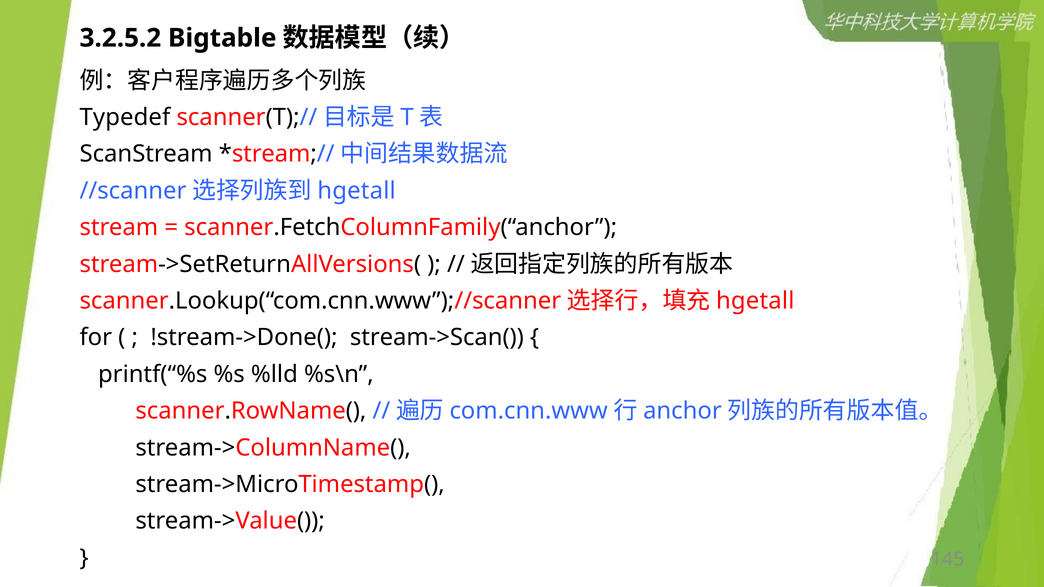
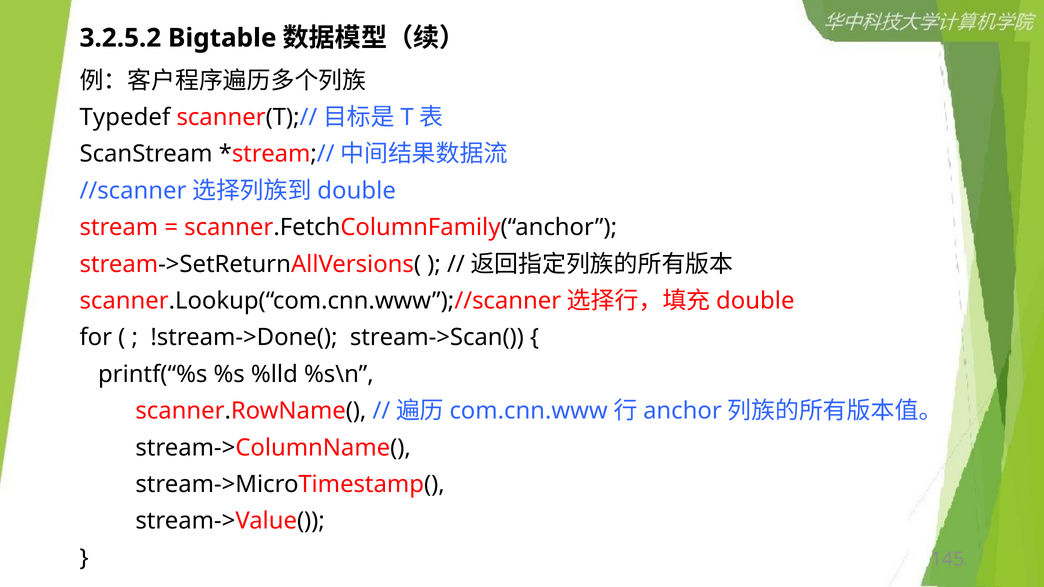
hgetall at (357, 191): hgetall -> double
hgetall at (755, 301): hgetall -> double
